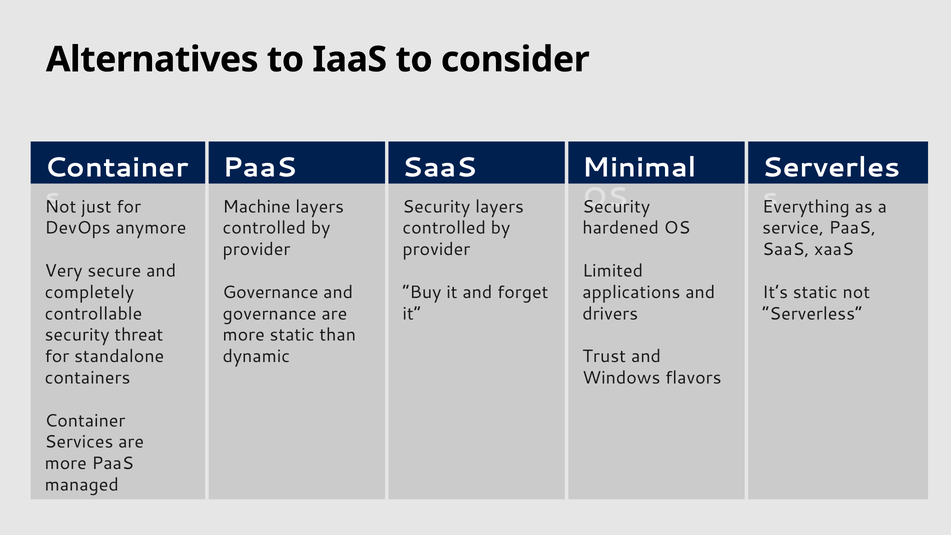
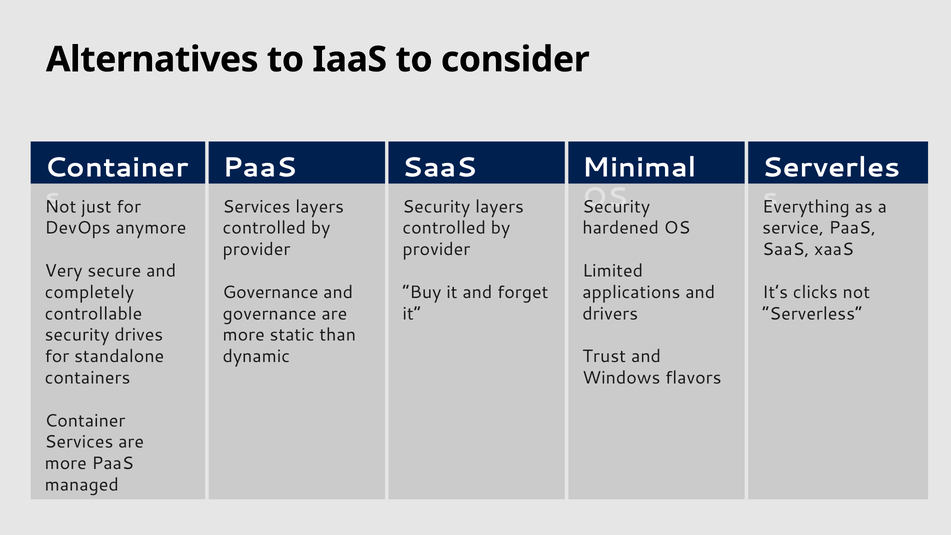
Machine at (257, 207): Machine -> Services
It’s static: static -> clicks
threat: threat -> drives
